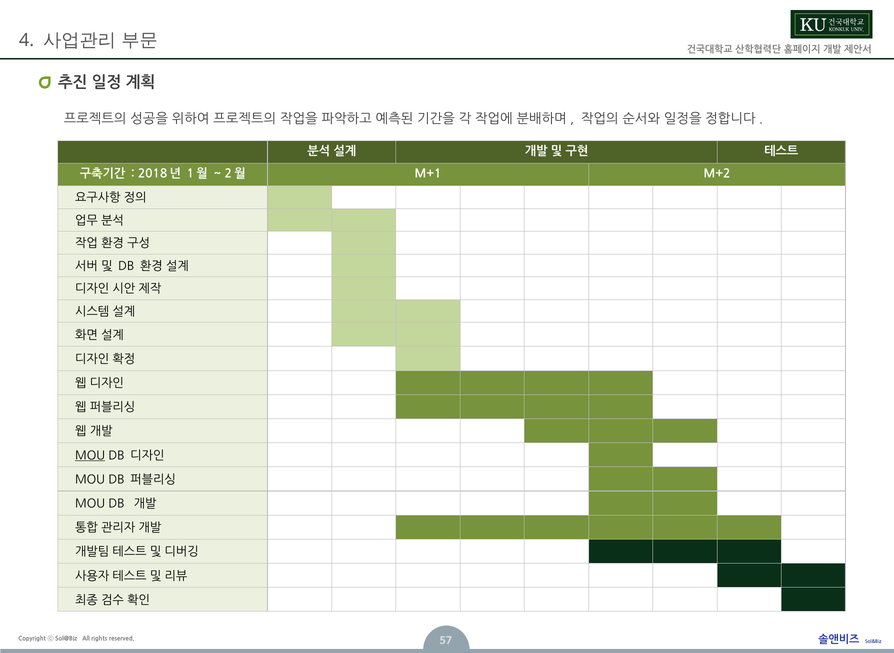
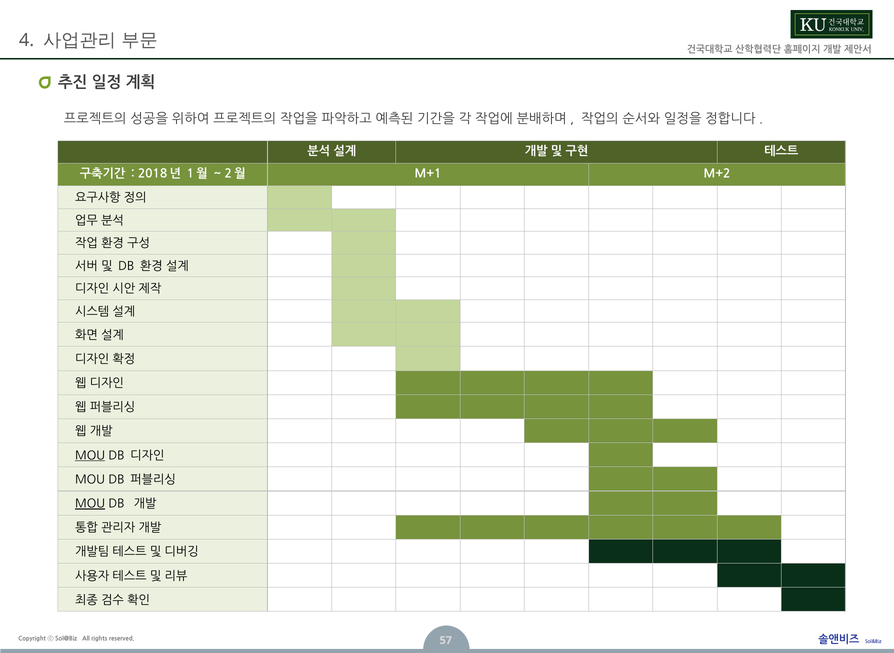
MOU at (90, 504) underline: none -> present
